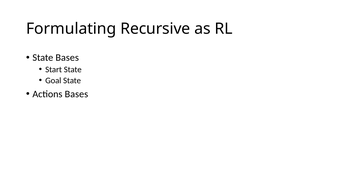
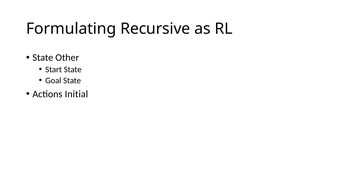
State Bases: Bases -> Other
Actions Bases: Bases -> Initial
